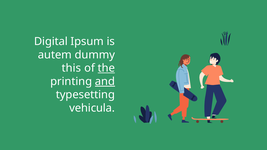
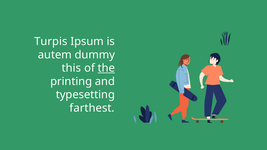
Digital: Digital -> Turpis
and underline: present -> none
vehicula: vehicula -> farthest
